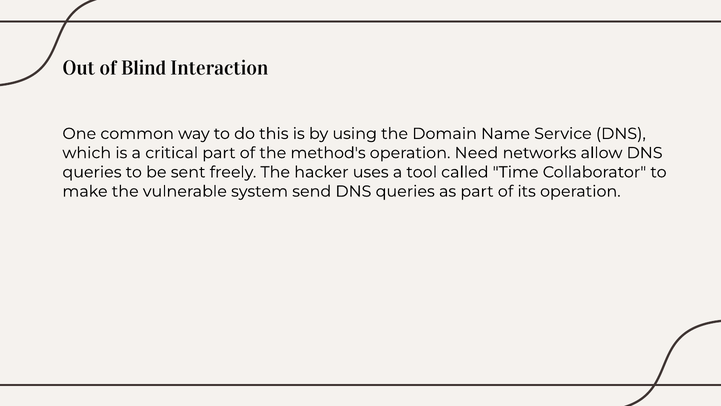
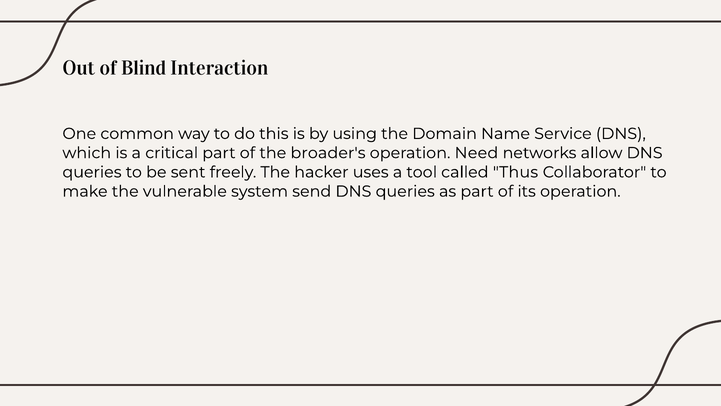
method's: method's -> broader's
Time: Time -> Thus
